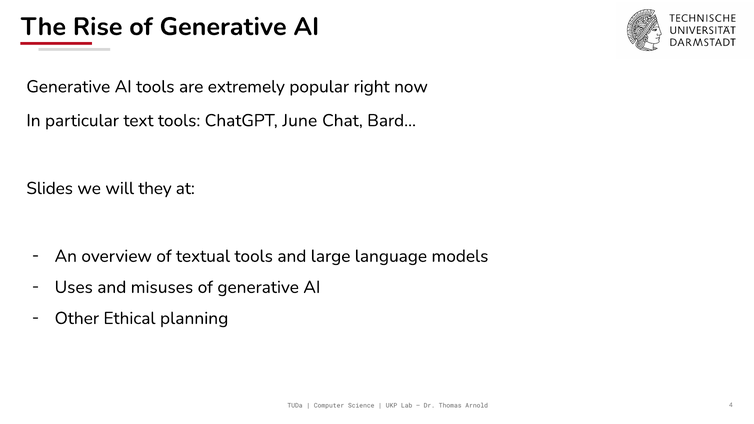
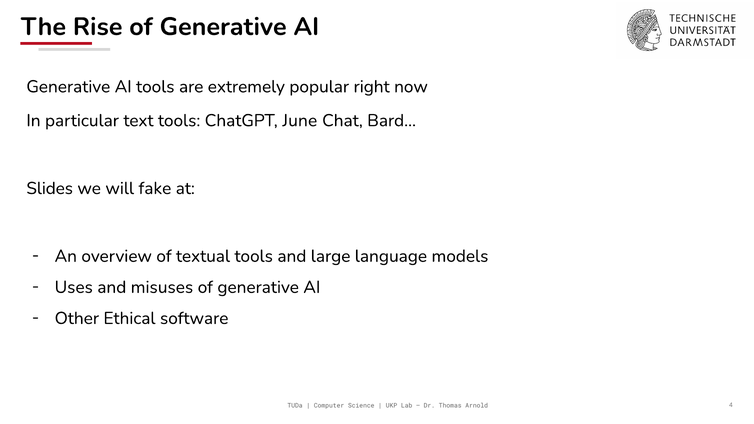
they: they -> fake
planning: planning -> software
